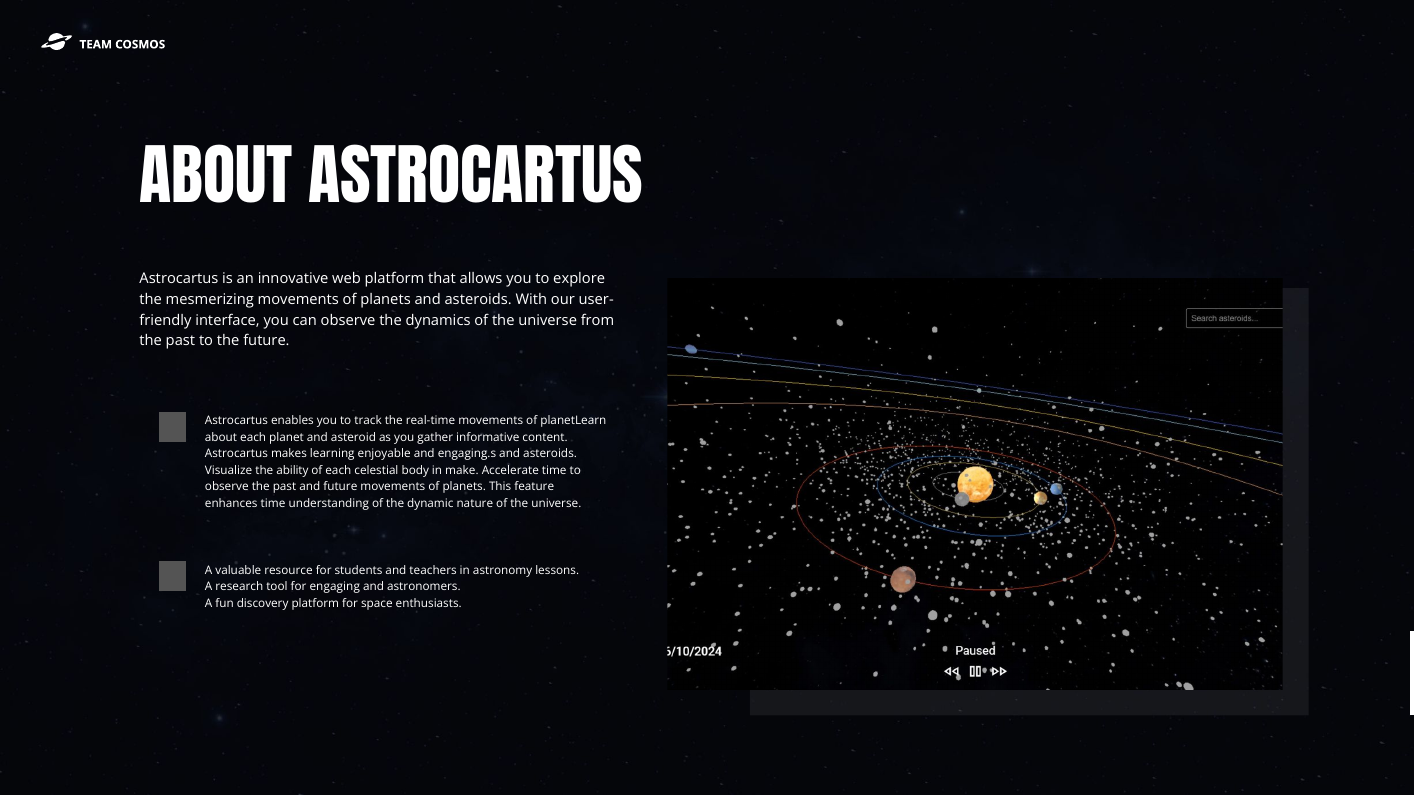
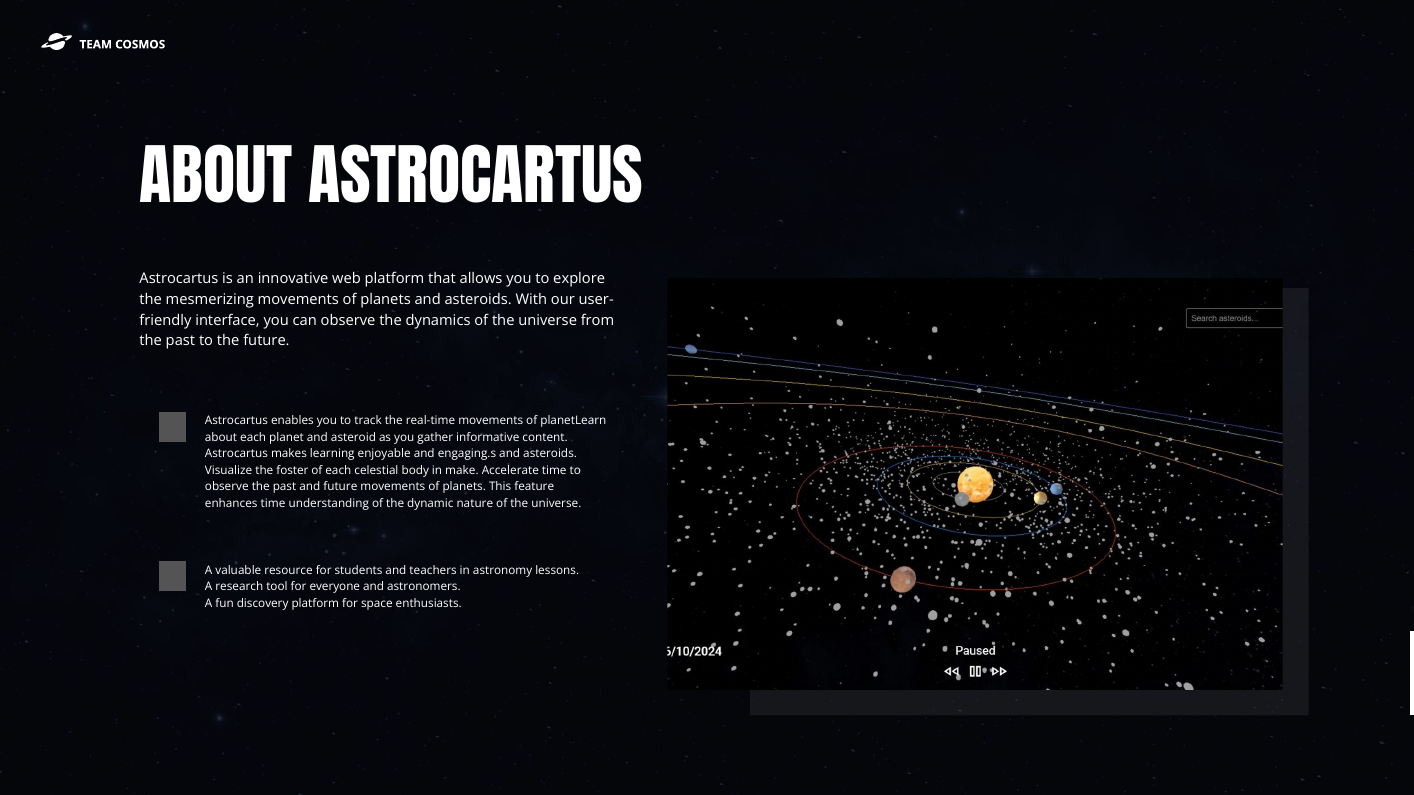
ability: ability -> foster
engaging: engaging -> everyone
